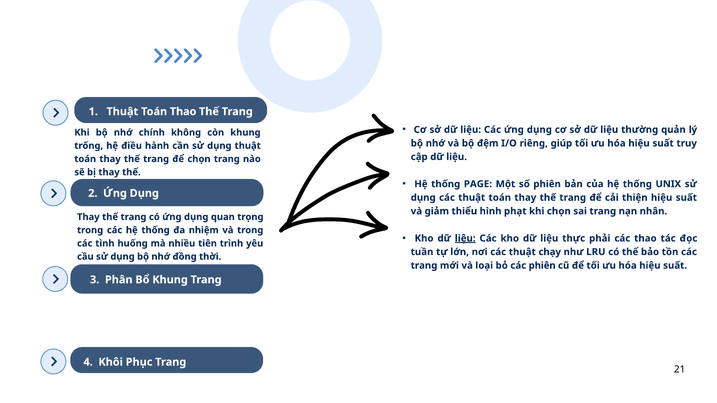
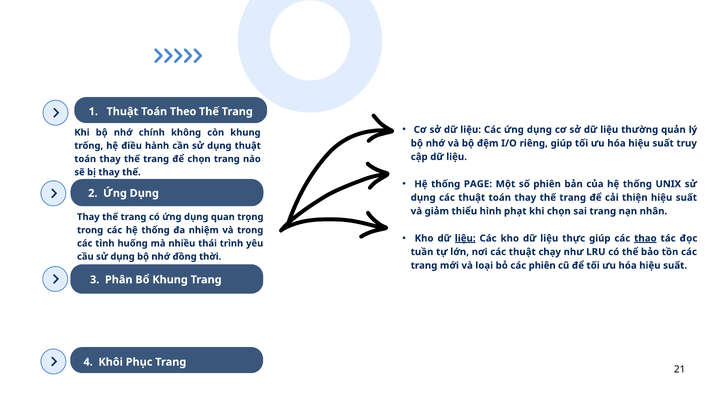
Toán Thao: Thao -> Theo
thực phải: phải -> giúp
thao at (645, 239) underline: none -> present
tiên: tiên -> thái
